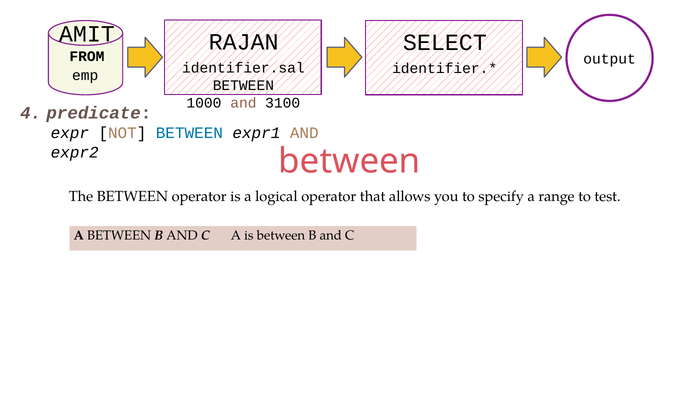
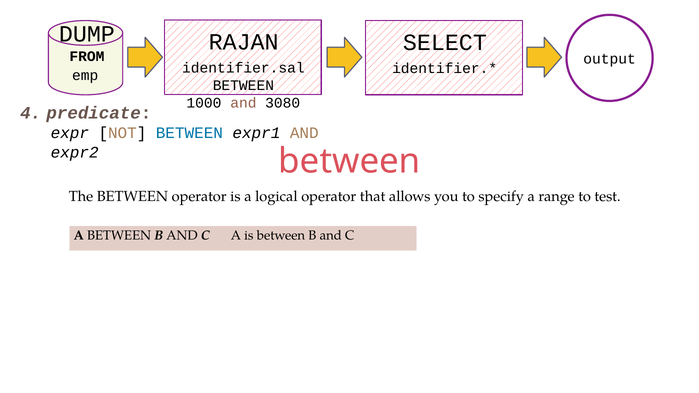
AMIT: AMIT -> DUMP
3100: 3100 -> 3080
